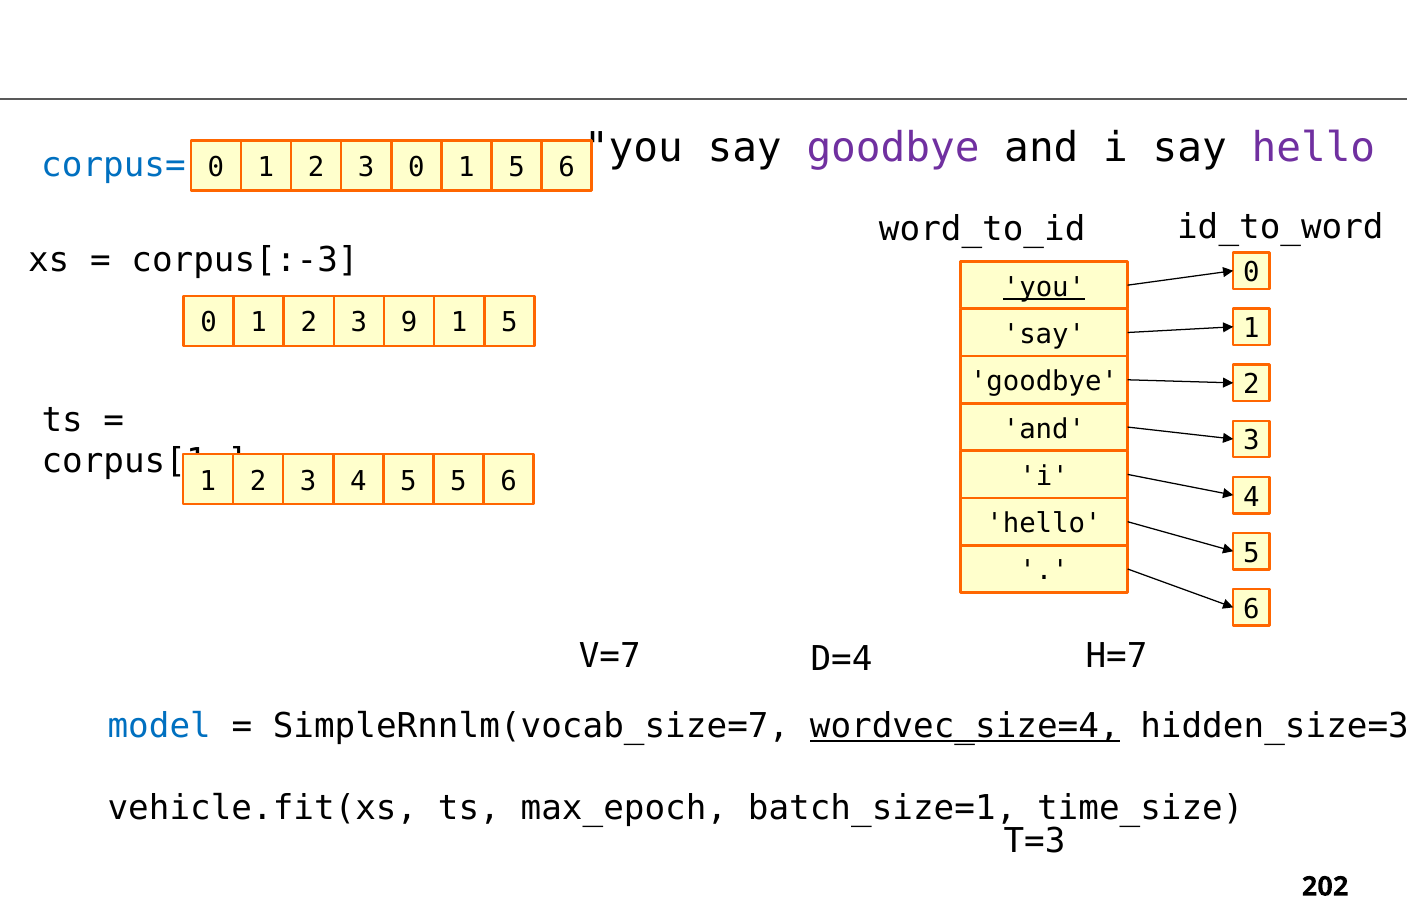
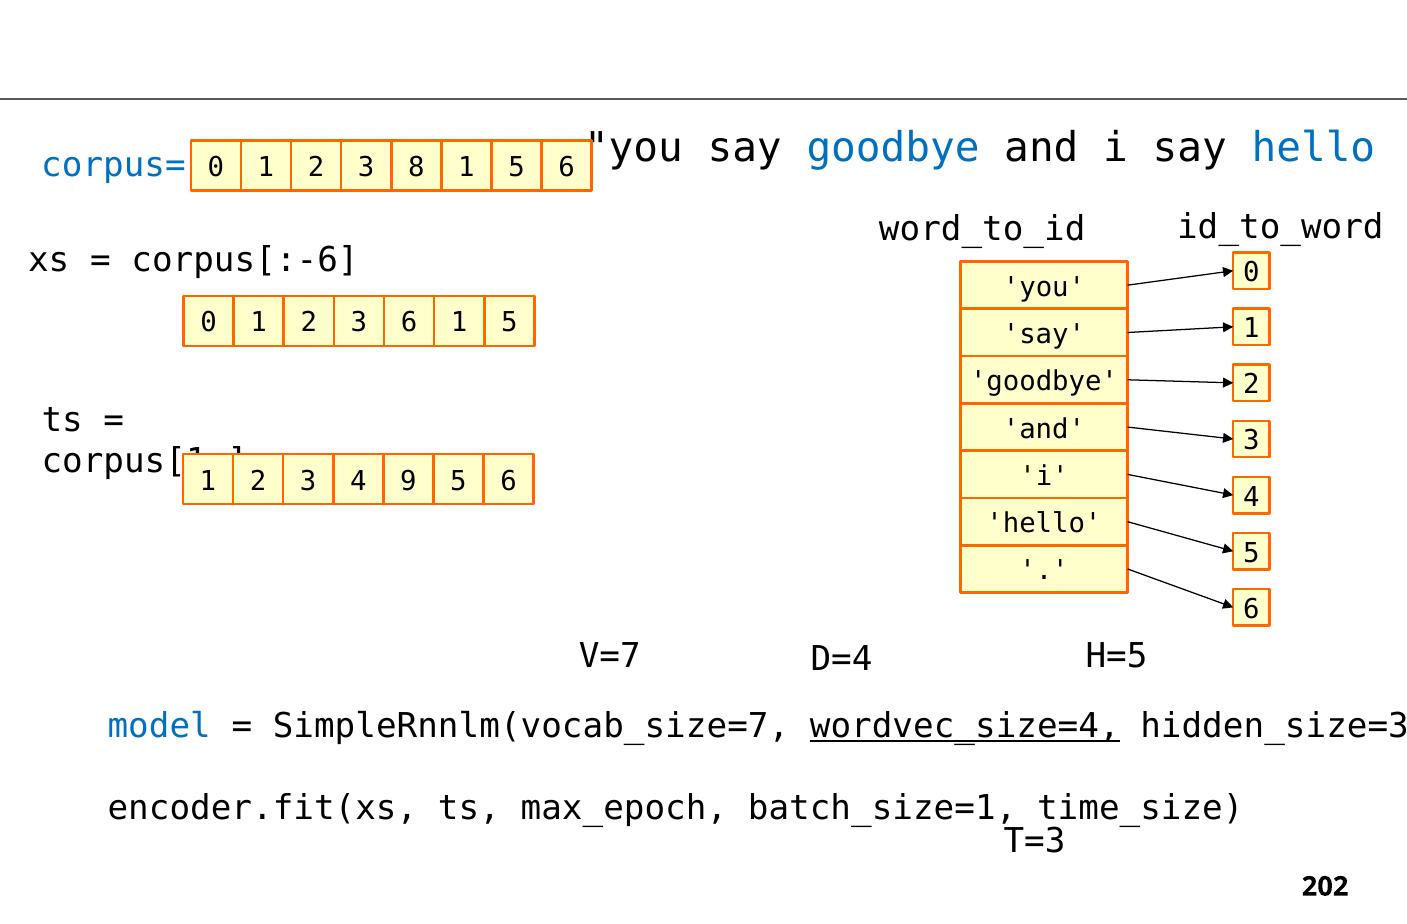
goodbye at (893, 148) colour: purple -> blue
hello at (1313, 148) colour: purple -> blue
3 0: 0 -> 8
corpus[:-3: corpus[:-3 -> corpus[:-6
you at (1044, 287) underline: present -> none
3 9: 9 -> 6
5 at (408, 481): 5 -> 9
H=7: H=7 -> H=5
vehicle.fit(xs: vehicle.fit(xs -> encoder.fit(xs
